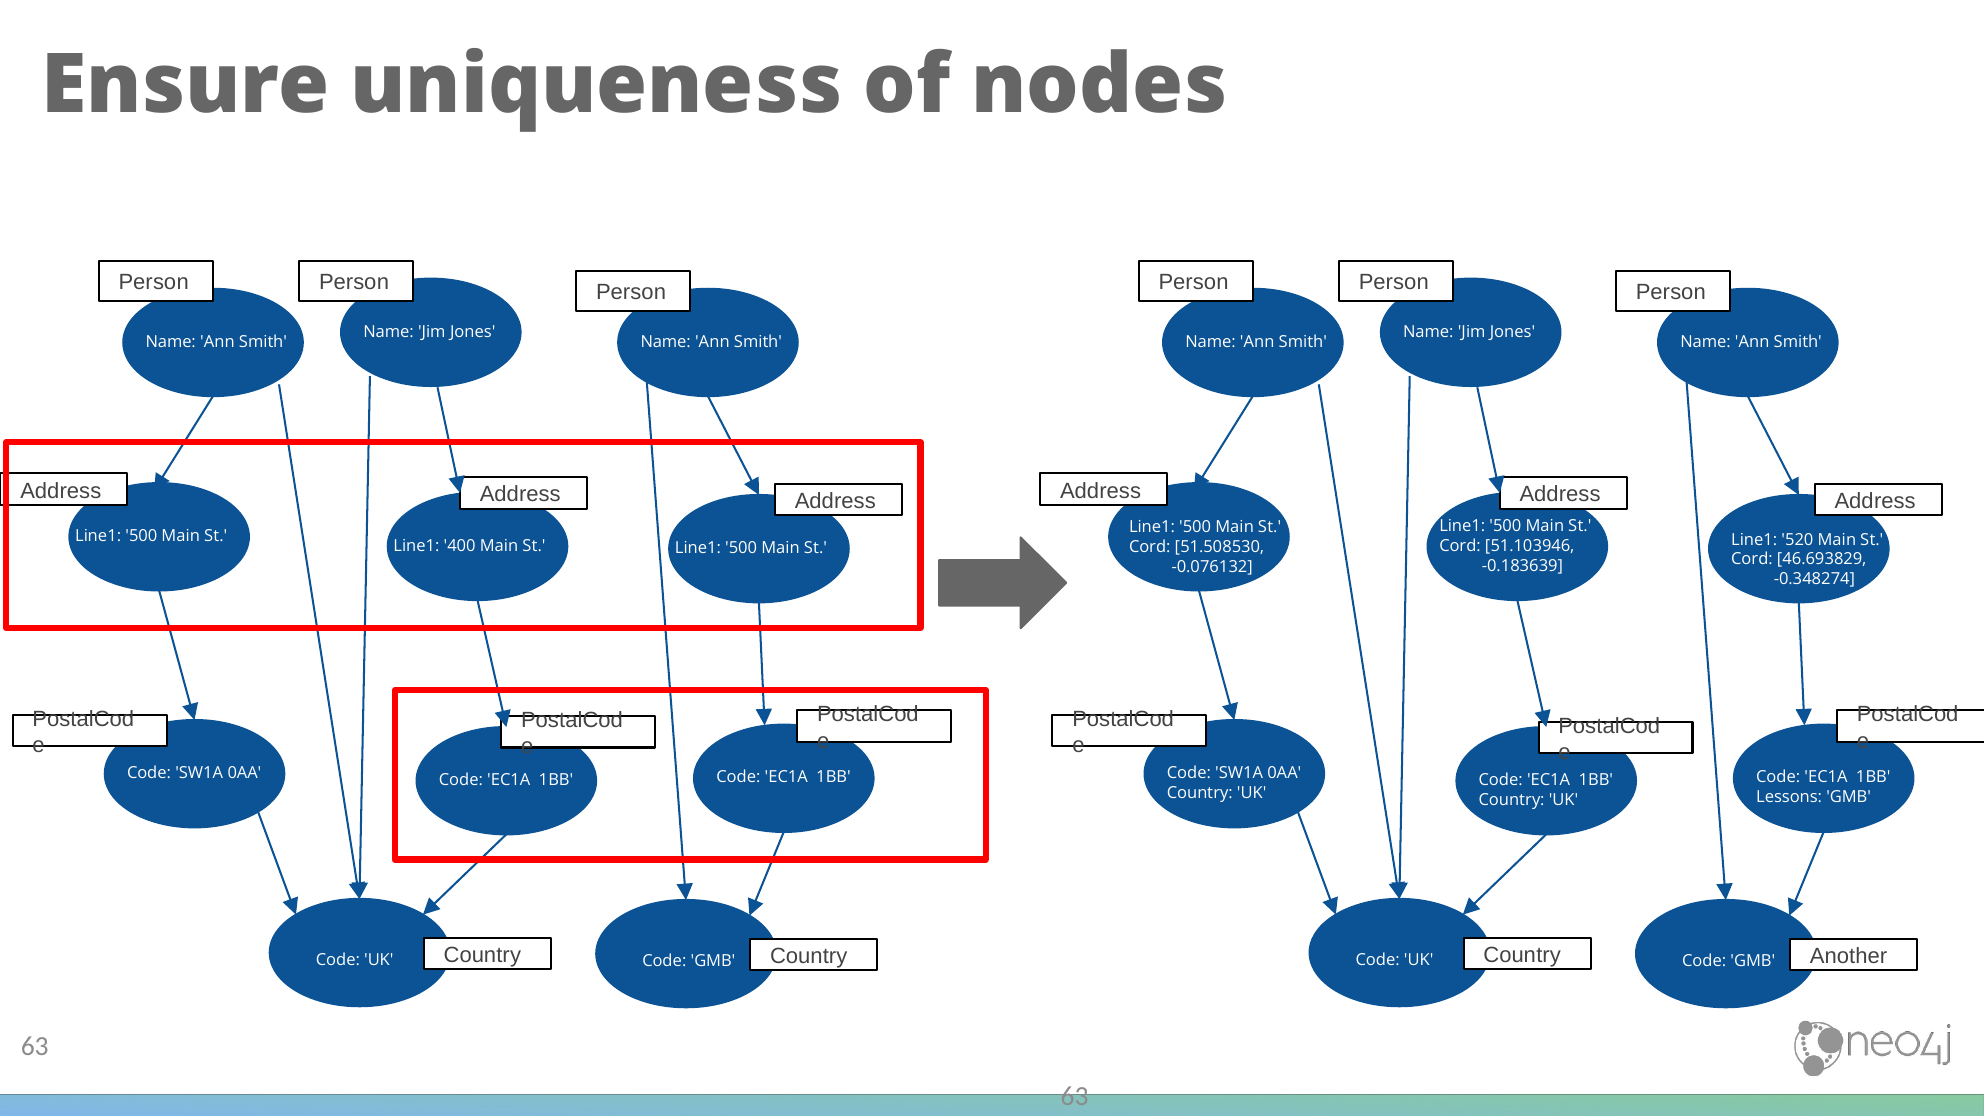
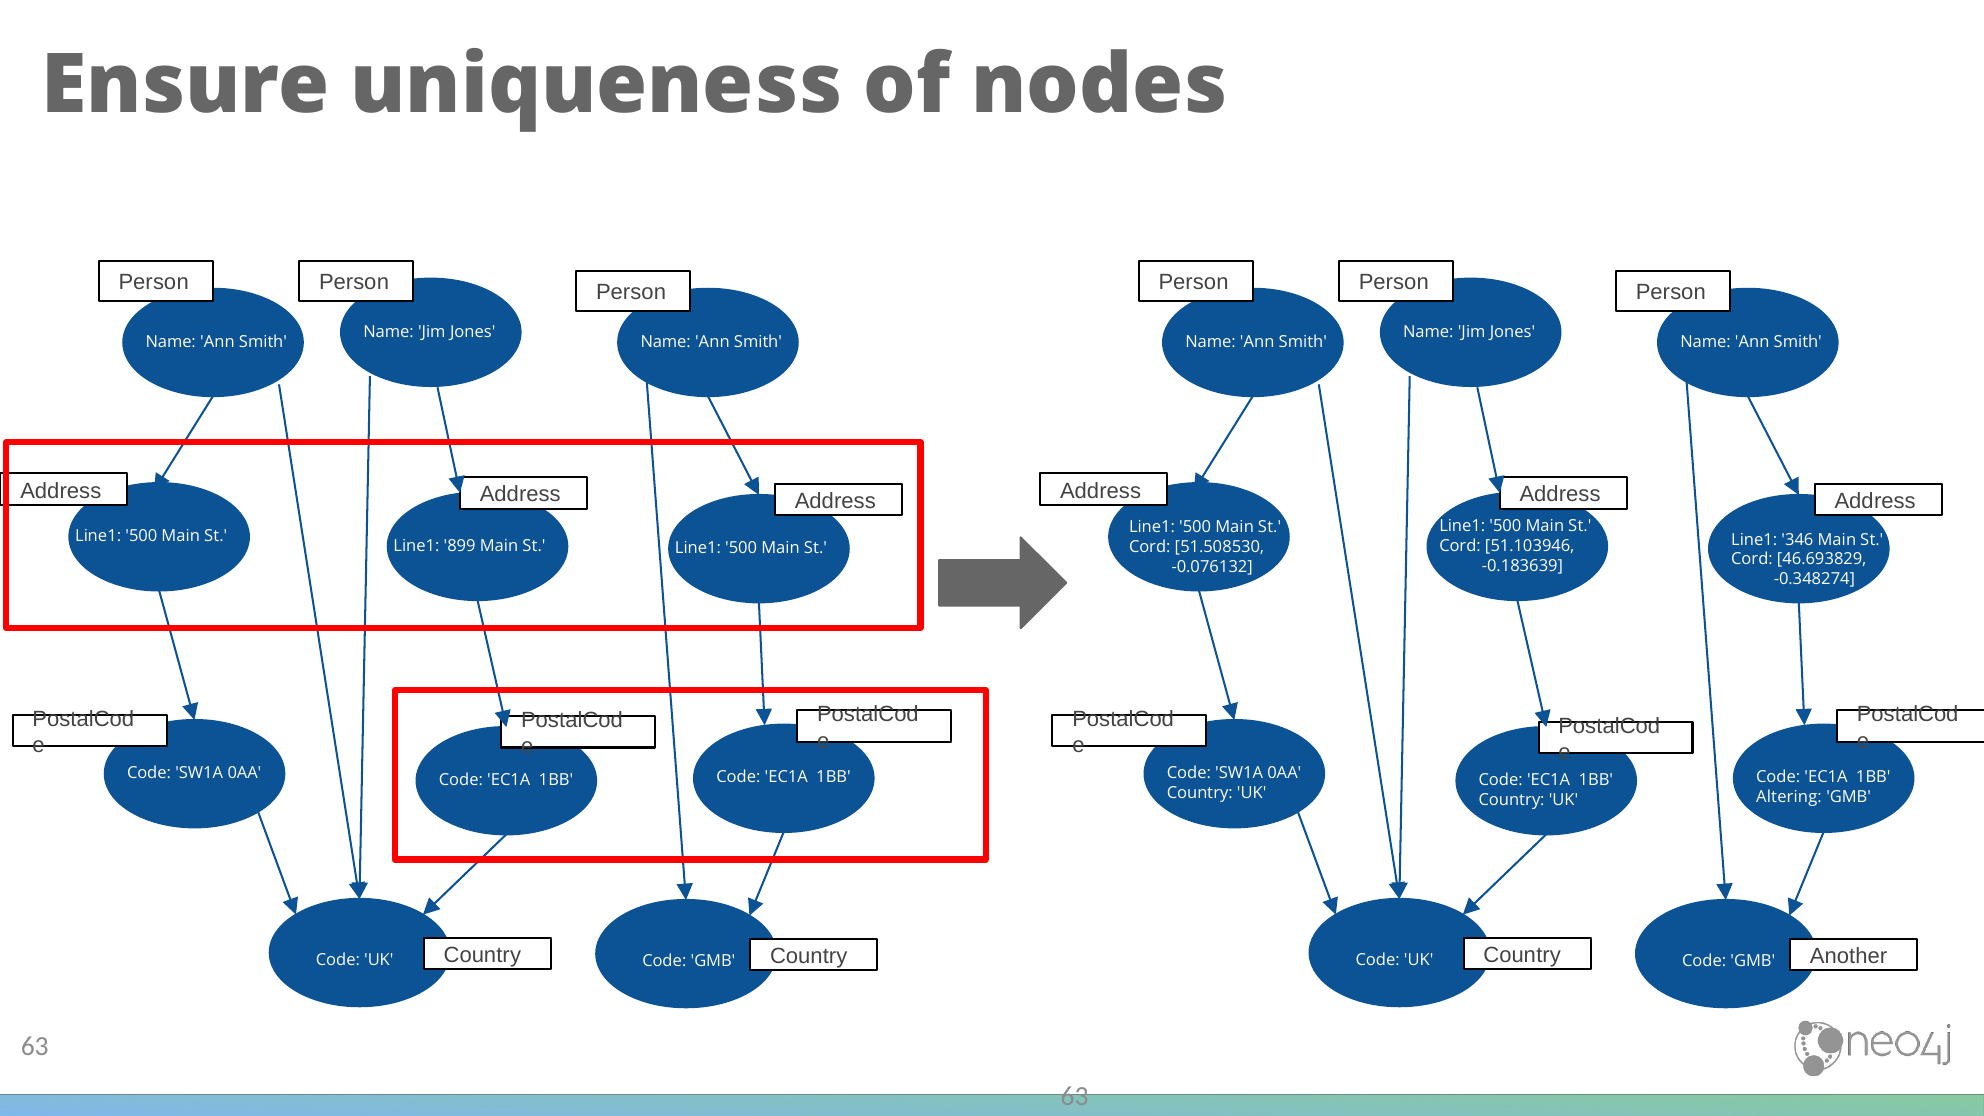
520: 520 -> 346
400: 400 -> 899
Lessons: Lessons -> Altering
